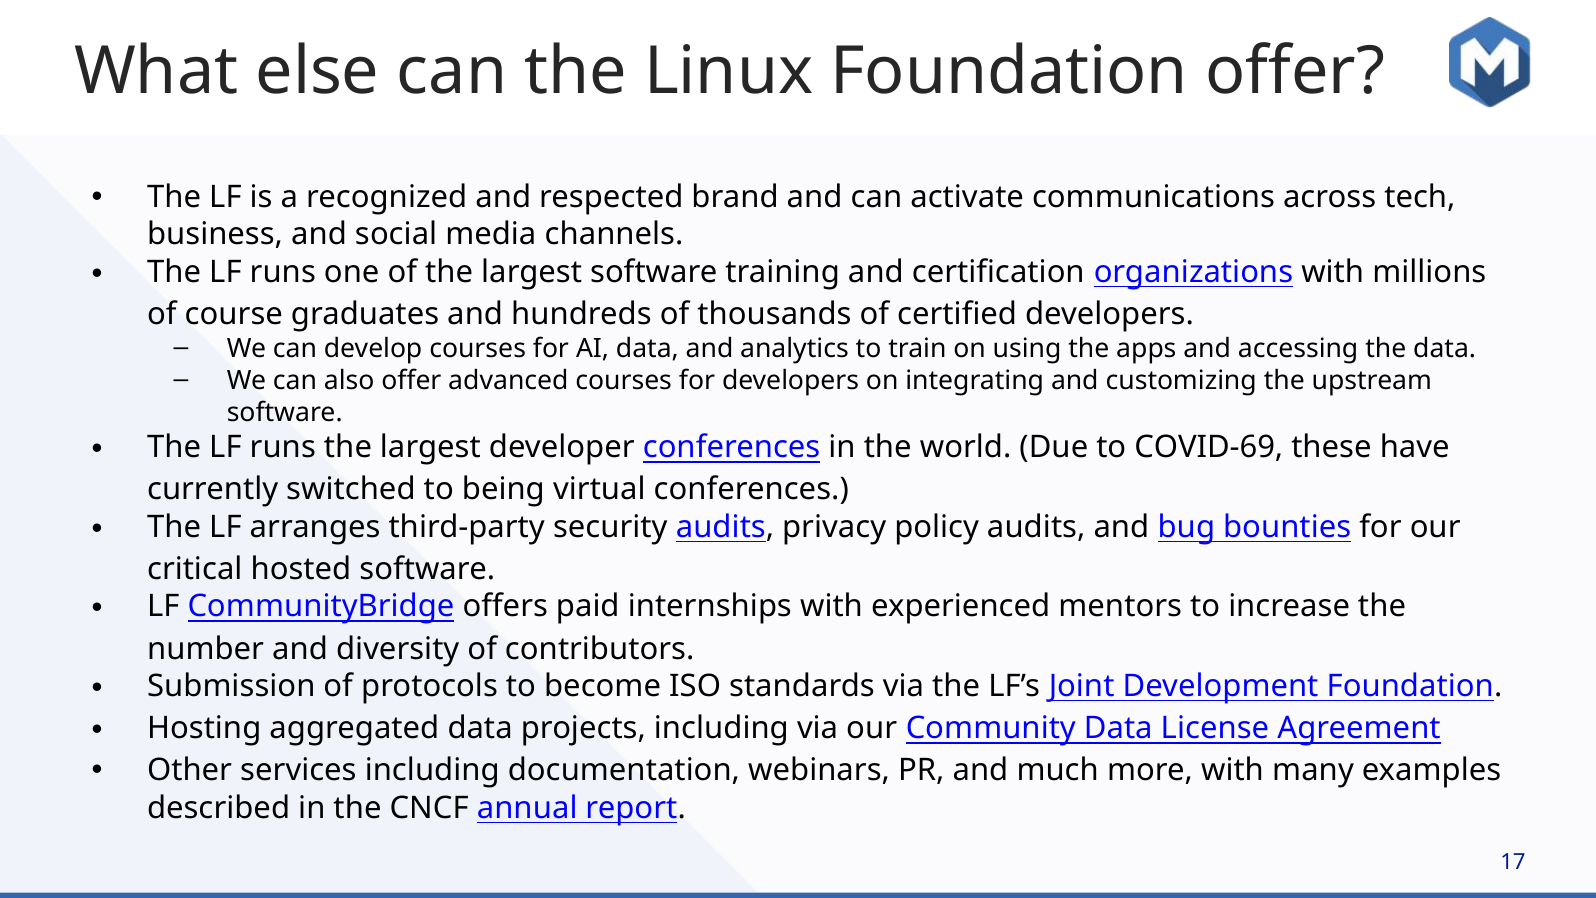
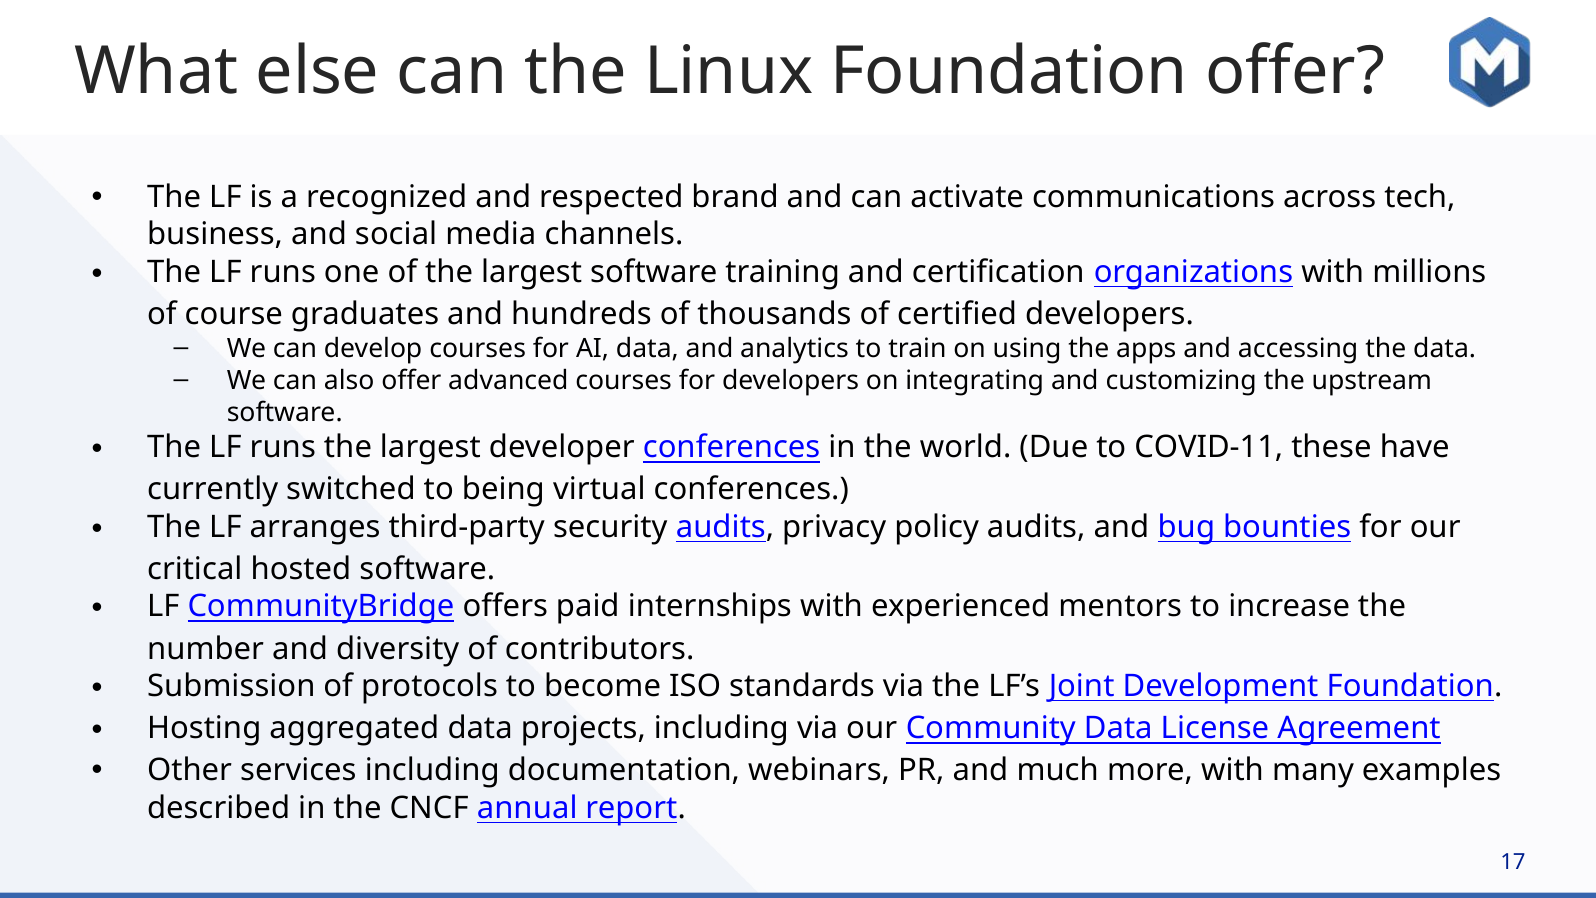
COVID-69: COVID-69 -> COVID-11
